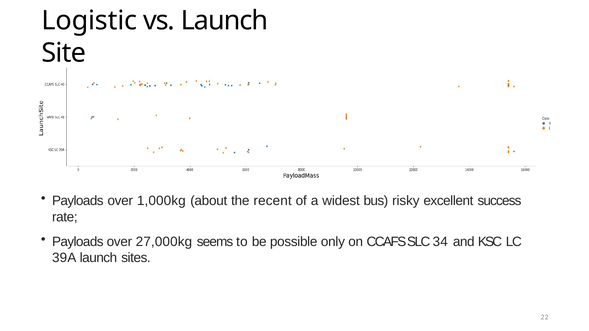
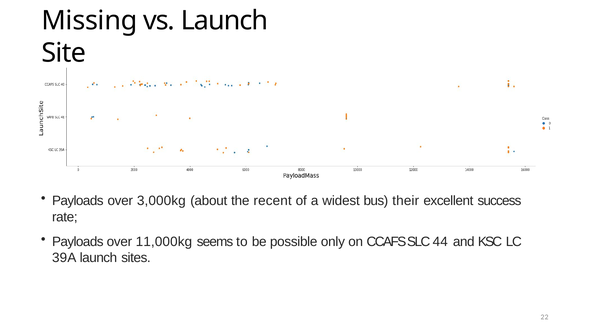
Logistic: Logistic -> Missing
1,000kg: 1,000kg -> 3,000kg
risky: risky -> their
27,000kg: 27,000kg -> 11,000kg
34: 34 -> 44
